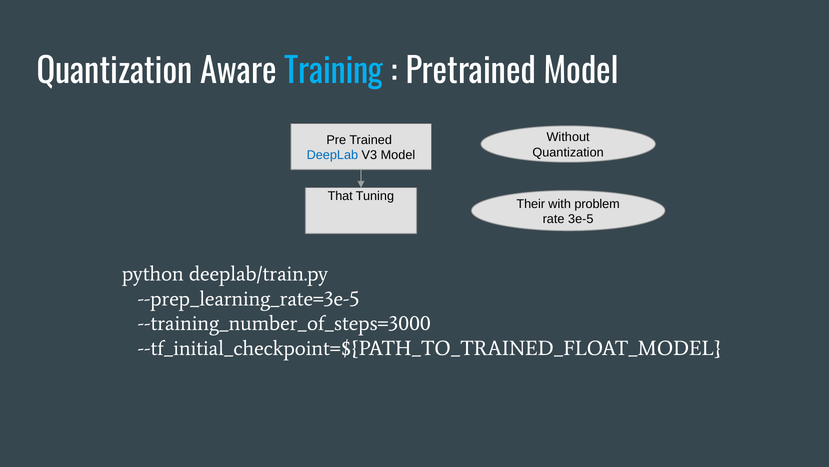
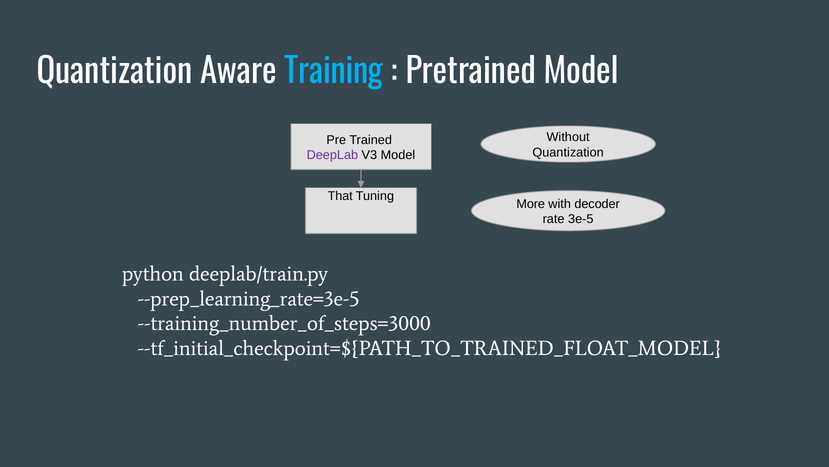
DeepLab colour: blue -> purple
Their: Their -> More
problem: problem -> decoder
